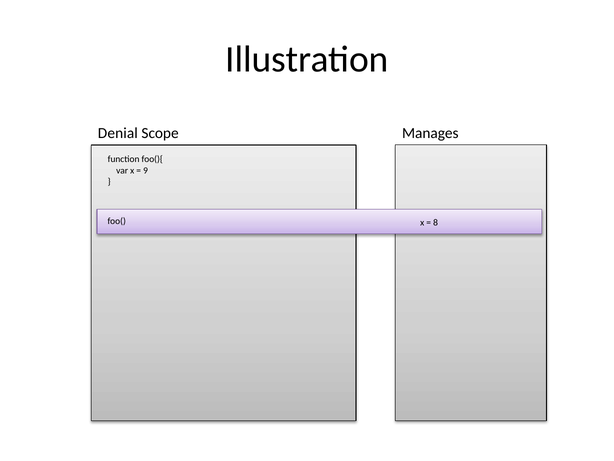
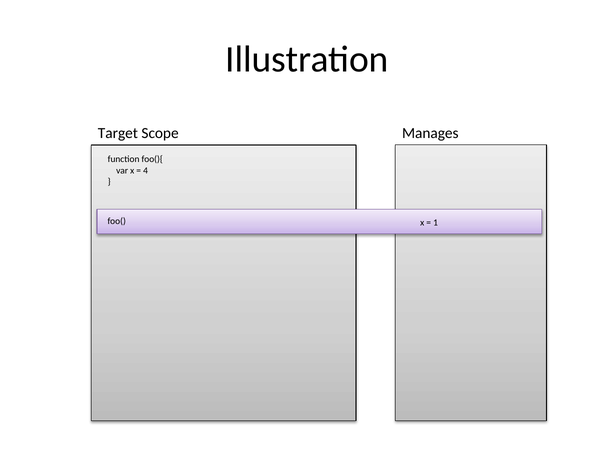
Denial: Denial -> Target
9: 9 -> 4
8: 8 -> 1
